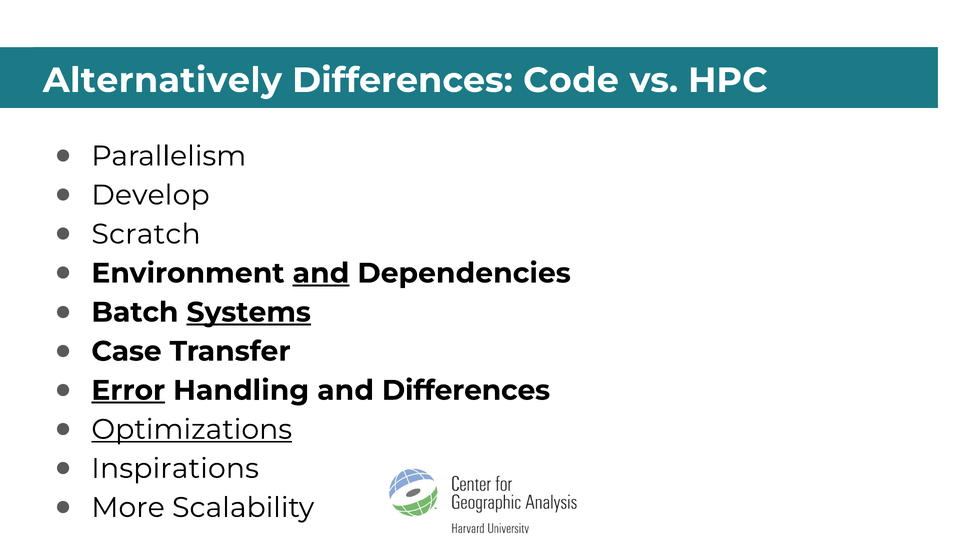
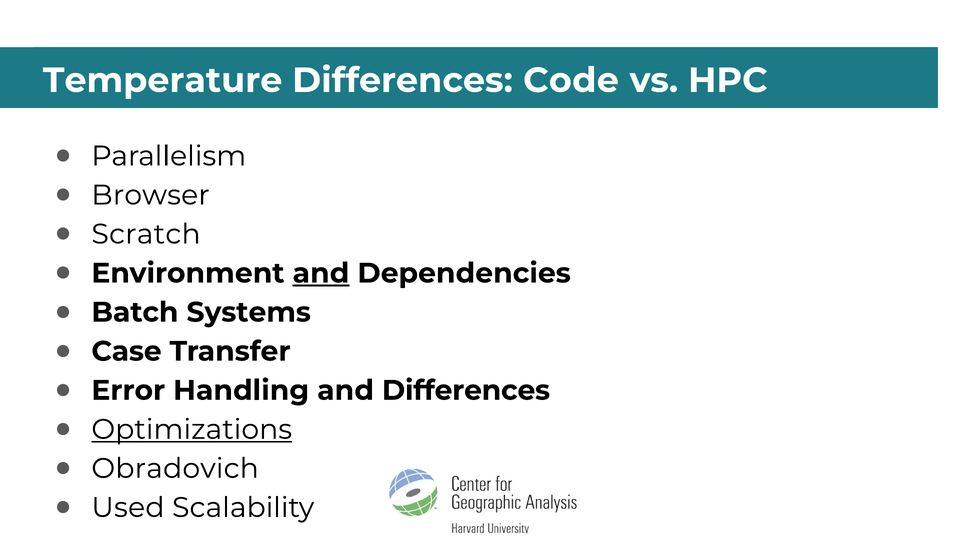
Alternatively: Alternatively -> Temperature
Develop: Develop -> Browser
Systems underline: present -> none
Error underline: present -> none
Inspirations: Inspirations -> Obradovich
More: More -> Used
